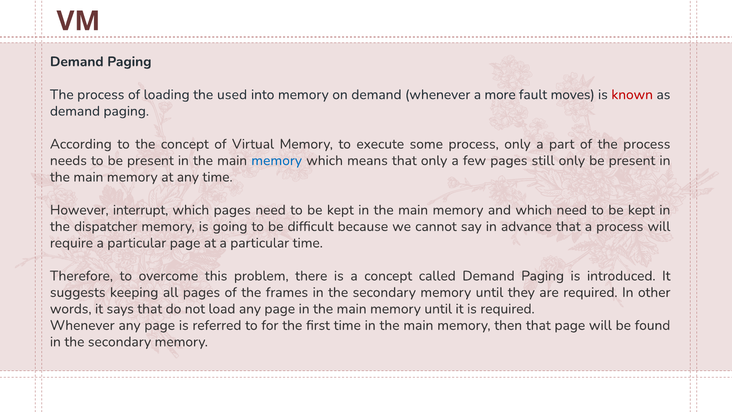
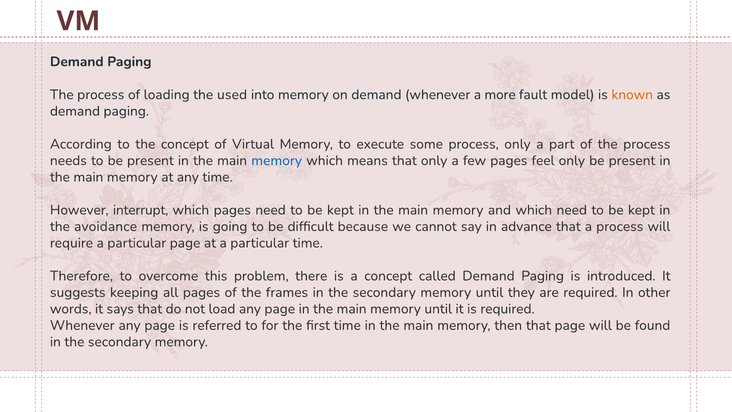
moves: moves -> model
known colour: red -> orange
still: still -> feel
dispatcher: dispatcher -> avoidance
